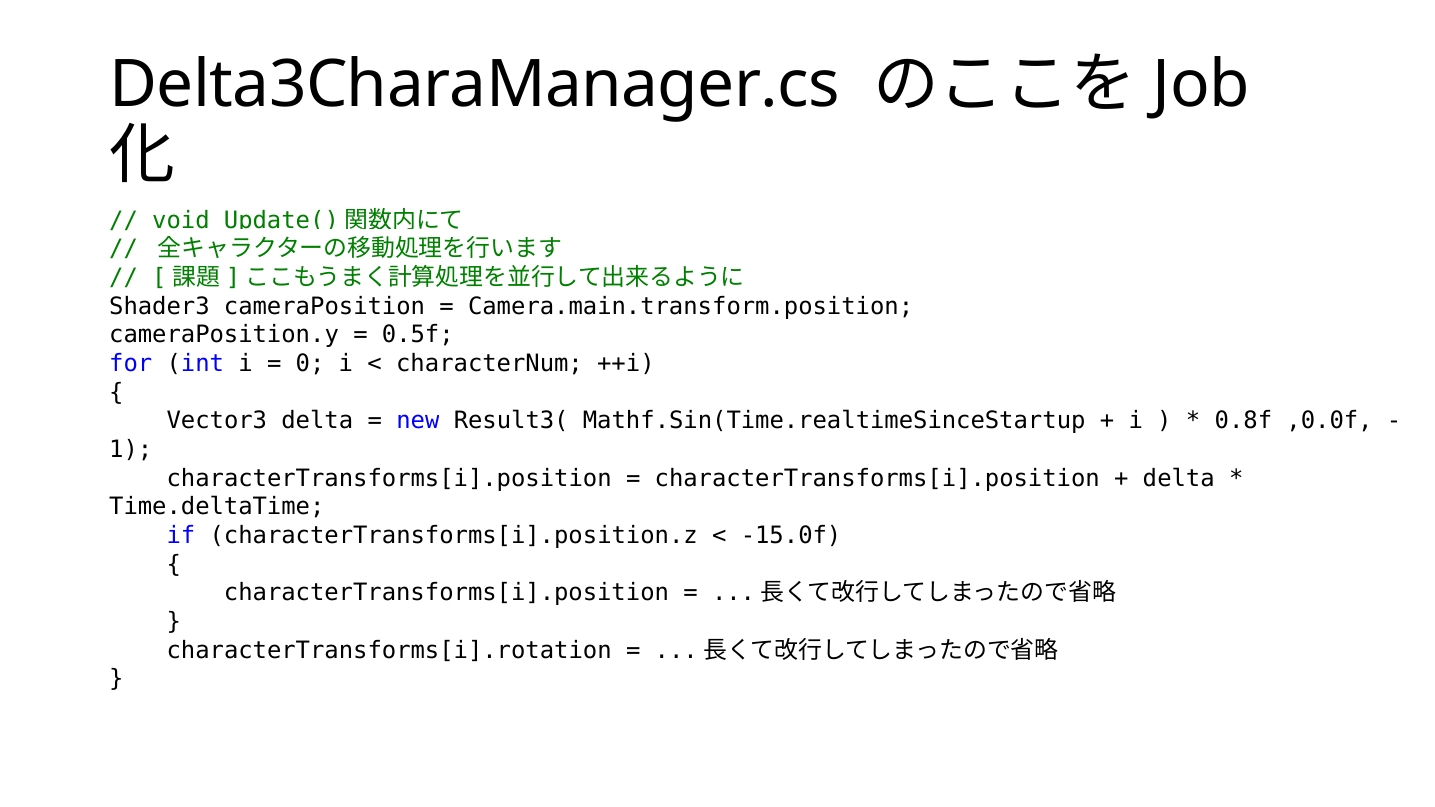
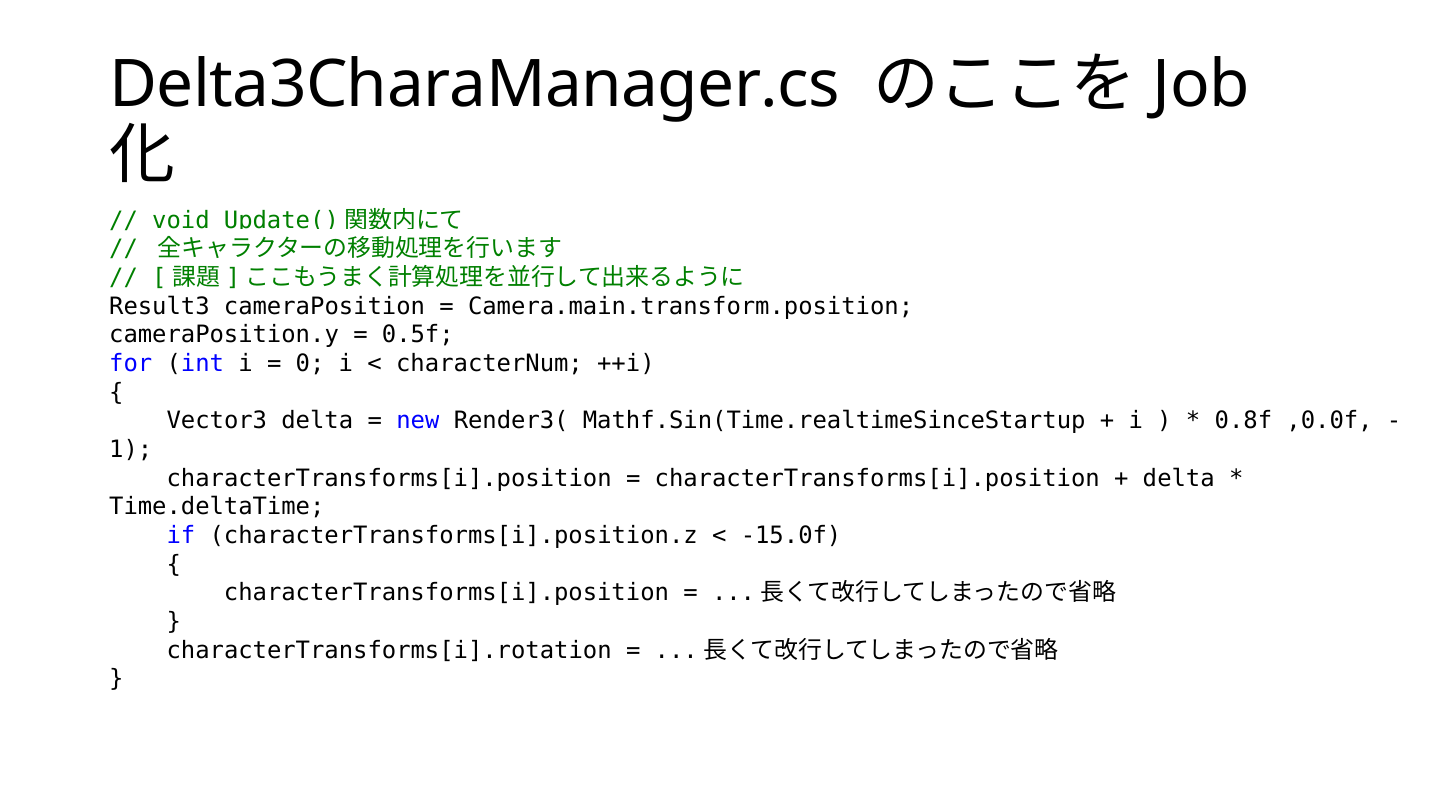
Shader3: Shader3 -> Result3
Result3(: Result3( -> Render3(
